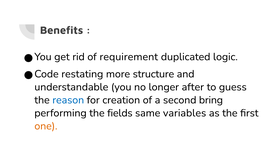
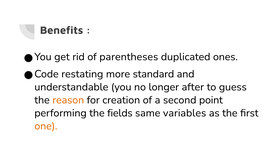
requirement: requirement -> parentheses
logic: logic -> ones
structure: structure -> standard
reason colour: blue -> orange
bring: bring -> point
